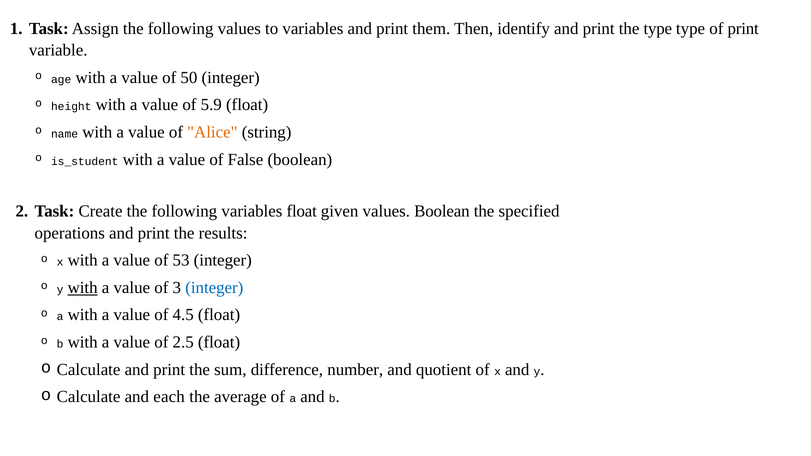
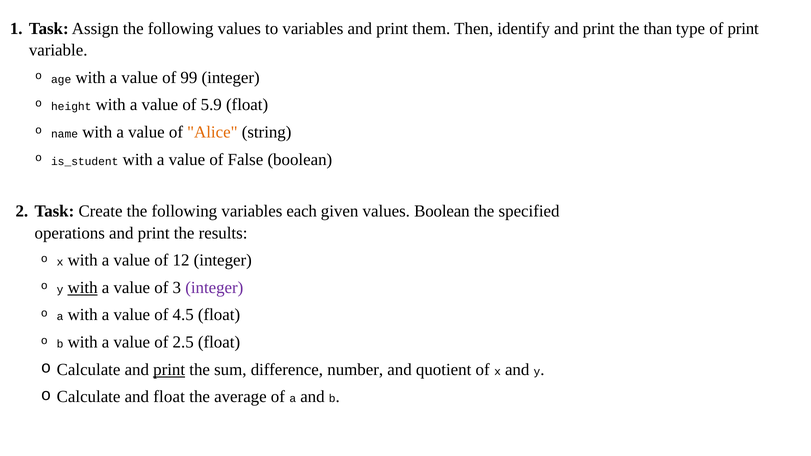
the type: type -> than
50: 50 -> 99
variables float: float -> each
53: 53 -> 12
integer at (214, 288) colour: blue -> purple
print at (169, 370) underline: none -> present
and each: each -> float
